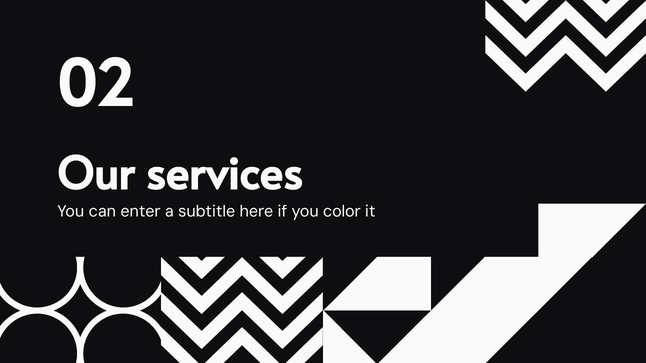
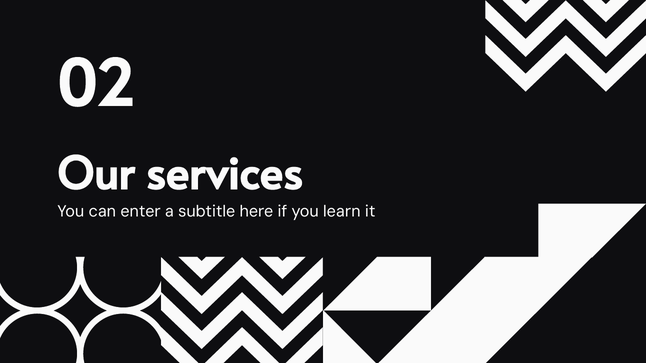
color: color -> learn
